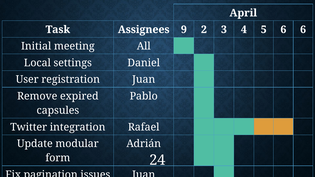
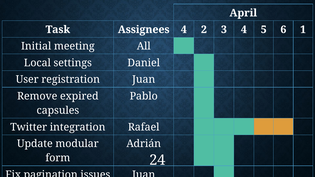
Assignees 9: 9 -> 4
6 6: 6 -> 1
